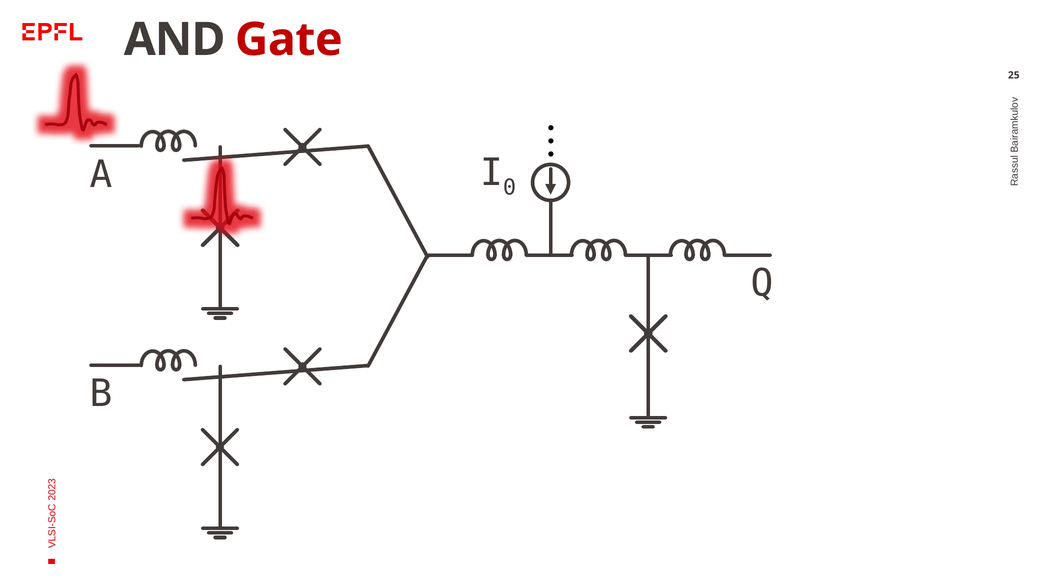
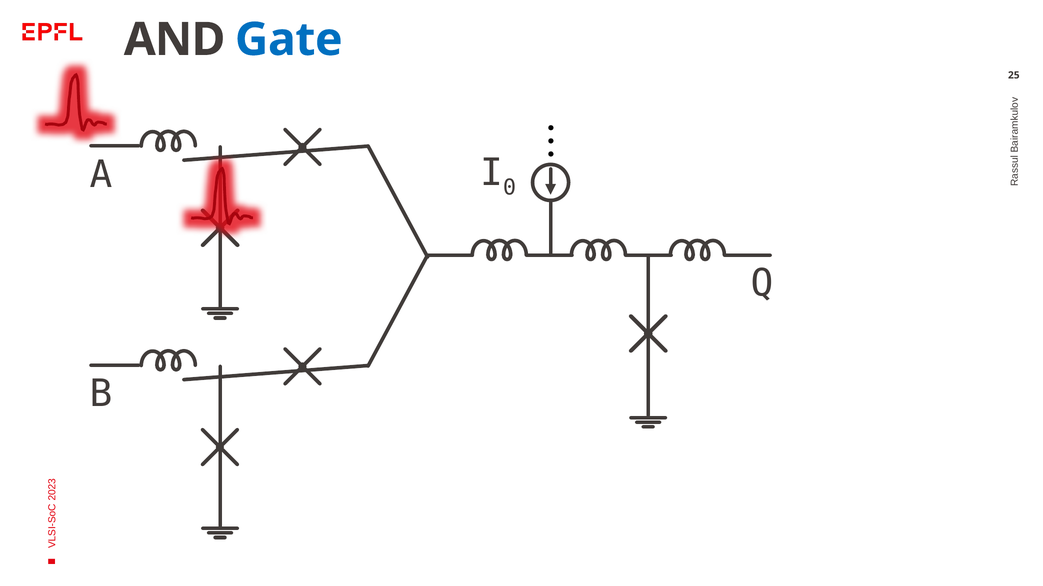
Gate colour: red -> blue
